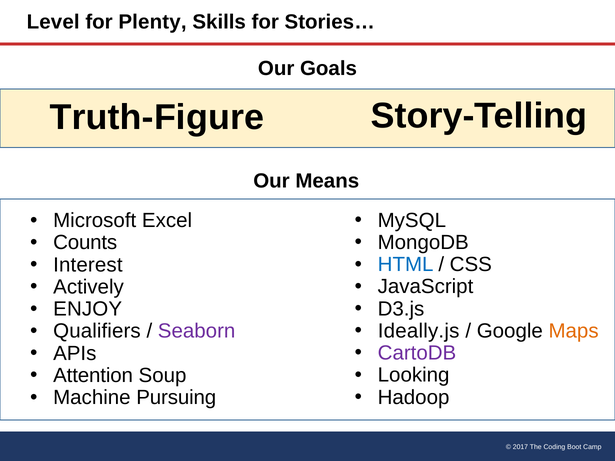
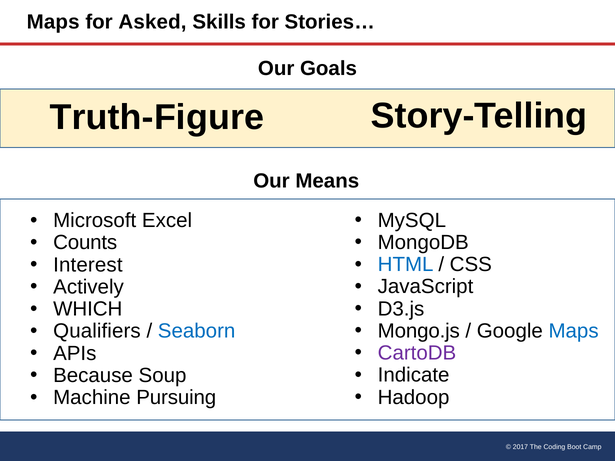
Level at (53, 22): Level -> Maps
Plenty: Plenty -> Asked
ENJOY: ENJOY -> WHICH
Ideally.js: Ideally.js -> Mongo.js
Maps at (574, 331) colour: orange -> blue
Seaborn colour: purple -> blue
Looking: Looking -> Indicate
Attention: Attention -> Because
